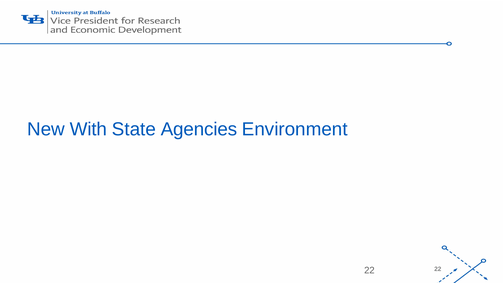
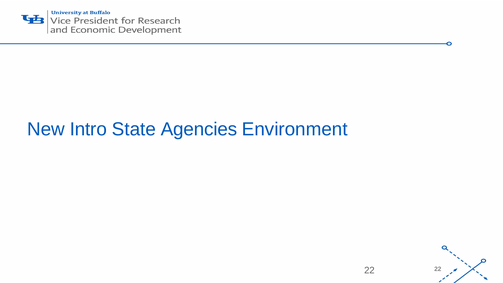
With: With -> Intro
